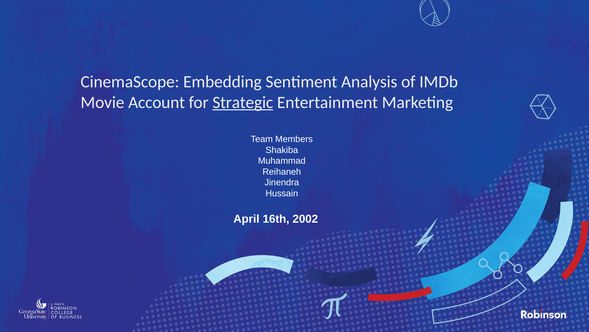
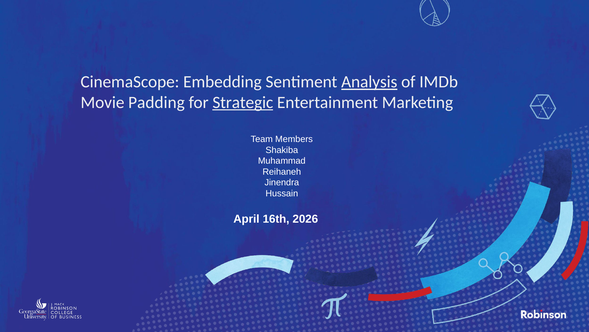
Analysis underline: none -> present
Account: Account -> Padding
2002: 2002 -> 2026
